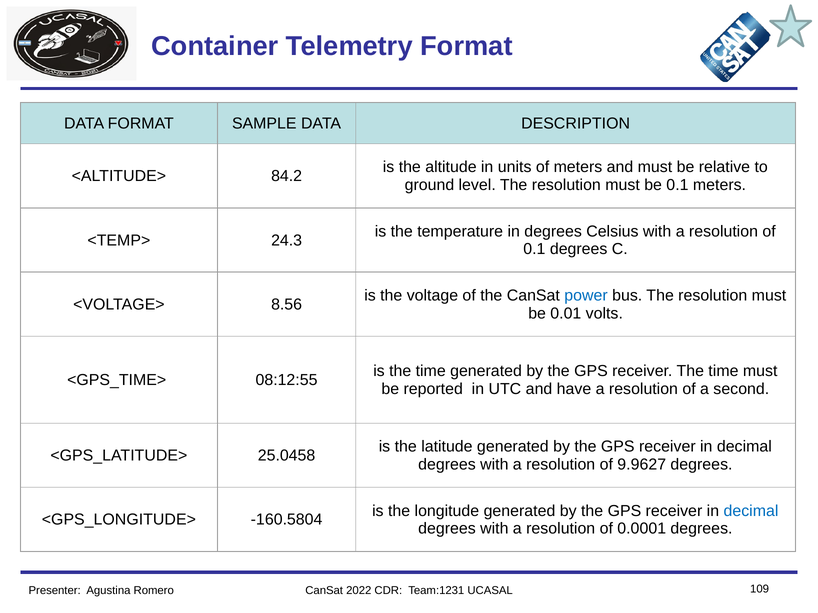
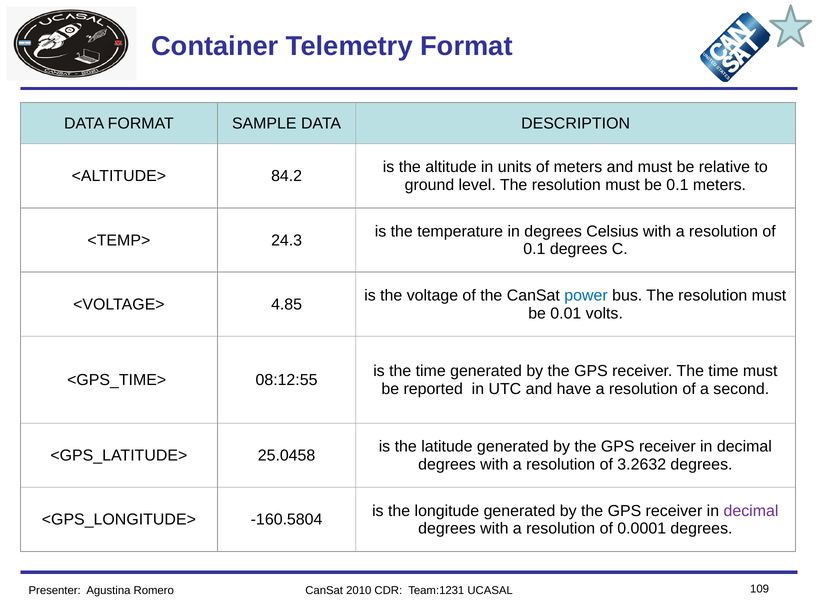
8.56: 8.56 -> 4.85
9.9627: 9.9627 -> 3.2632
decimal at (751, 511) colour: blue -> purple
2022: 2022 -> 2010
